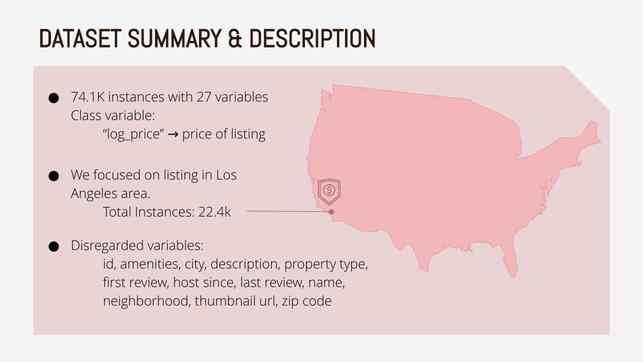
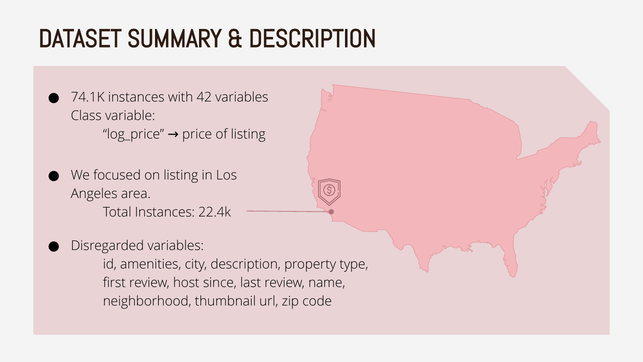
27: 27 -> 42
